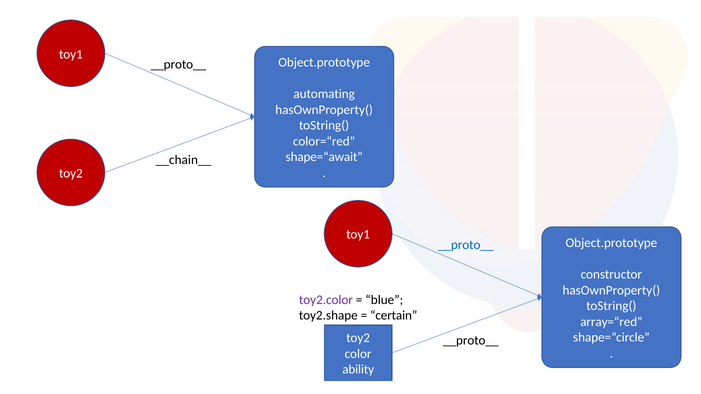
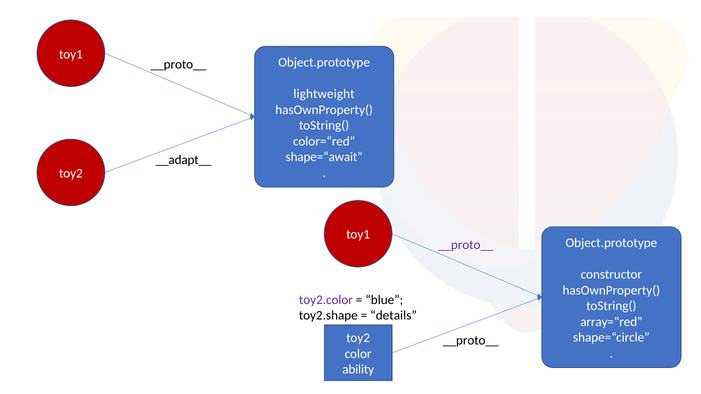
automating: automating -> lightweight
__chain__: __chain__ -> __adapt__
__proto__ at (466, 245) colour: blue -> purple
certain: certain -> details
